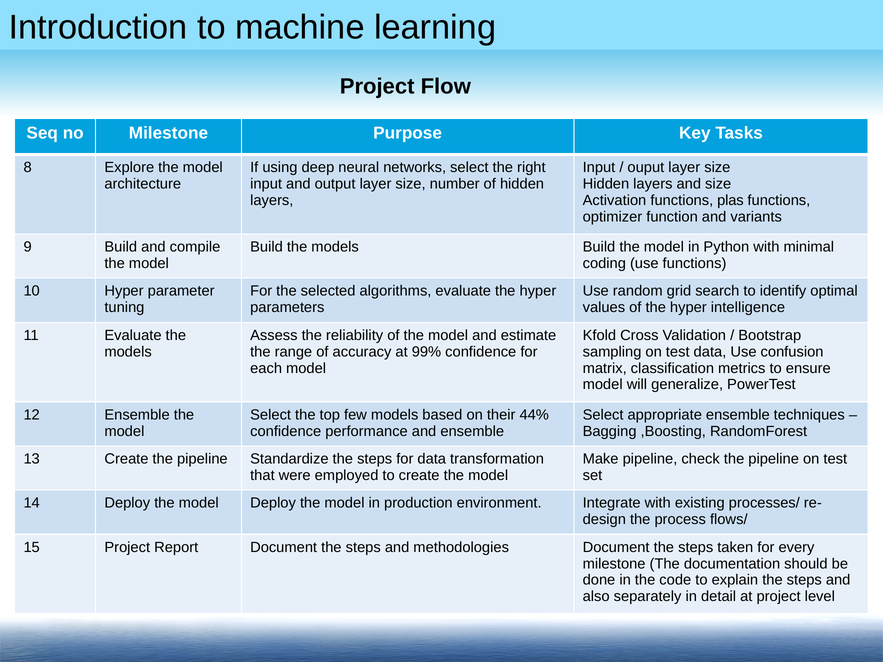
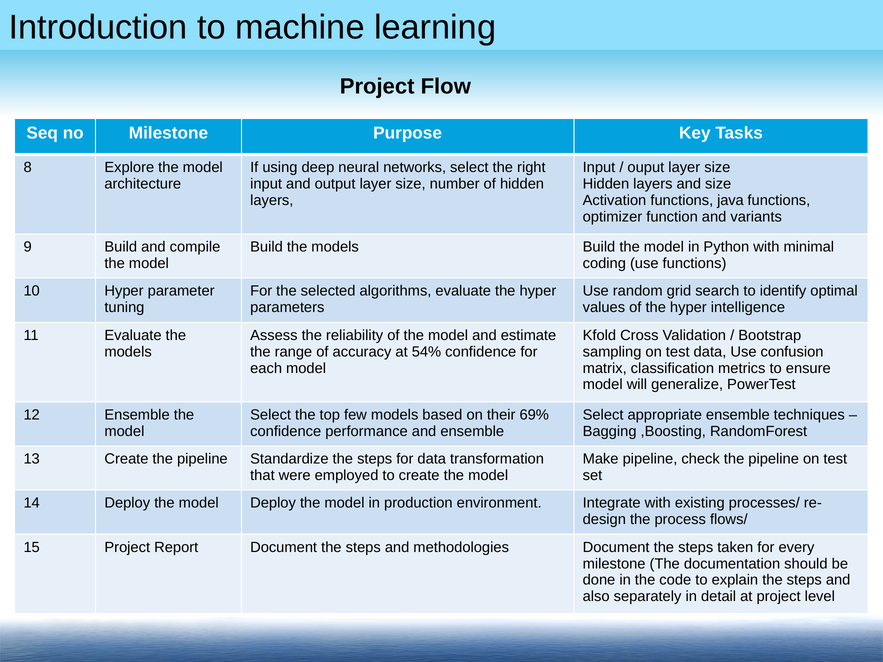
plas: plas -> java
99%: 99% -> 54%
44%: 44% -> 69%
